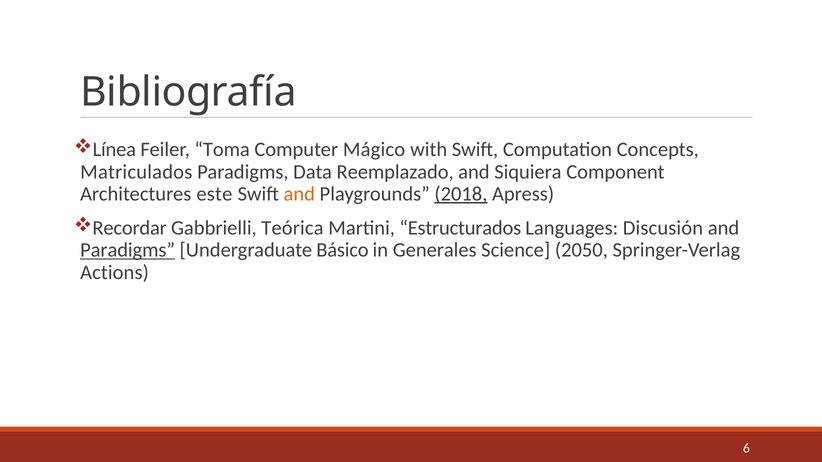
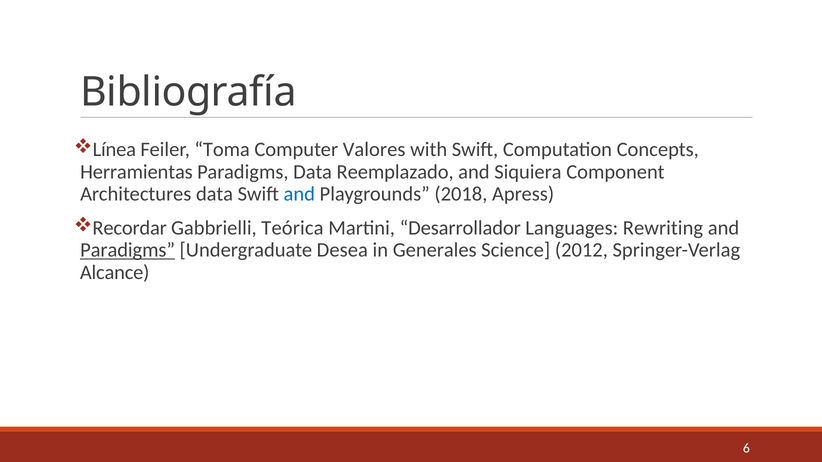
Mágico: Mágico -> Valores
Matriculados: Matriculados -> Herramientas
Architectures este: este -> data
and at (299, 194) colour: orange -> blue
2018 underline: present -> none
Estructurados: Estructurados -> Desarrollador
Discusión: Discusión -> Rewriting
Básico: Básico -> Desea
2050: 2050 -> 2012
Actions: Actions -> Alcance
